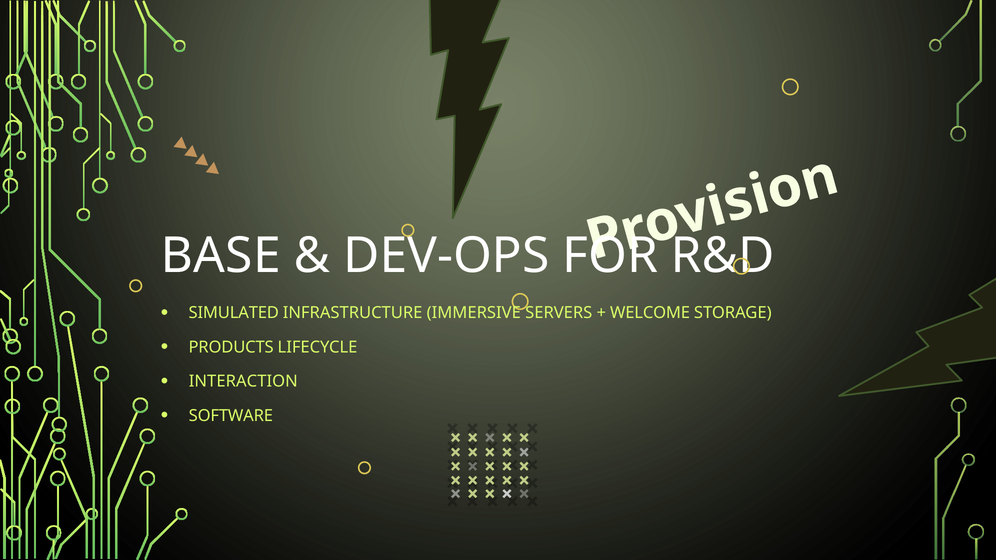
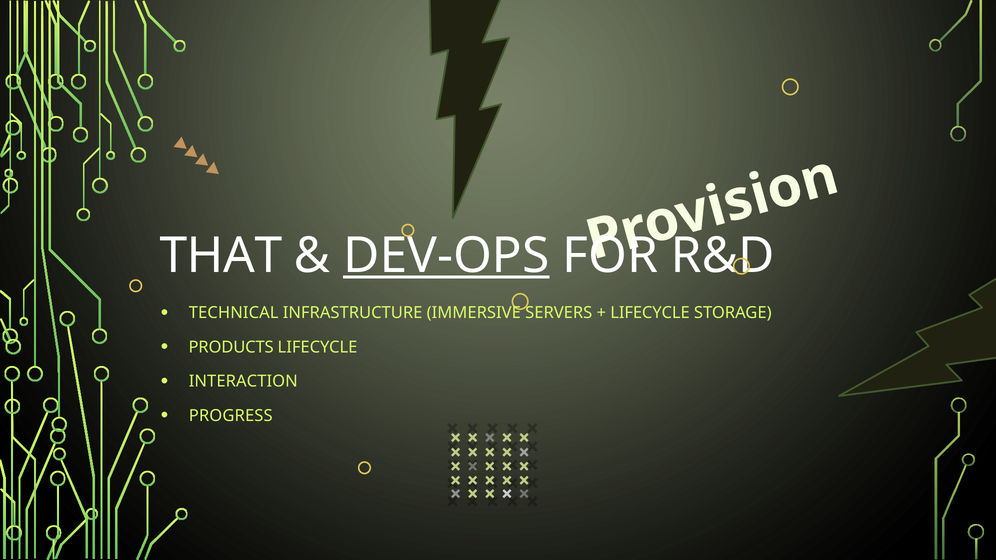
BASE: BASE -> THAT
DEV-OPS underline: none -> present
SIMULATED: SIMULATED -> TECHNICAL
WELCOME at (650, 313): WELCOME -> LIFECYCLE
SOFTWARE: SOFTWARE -> PROGRESS
